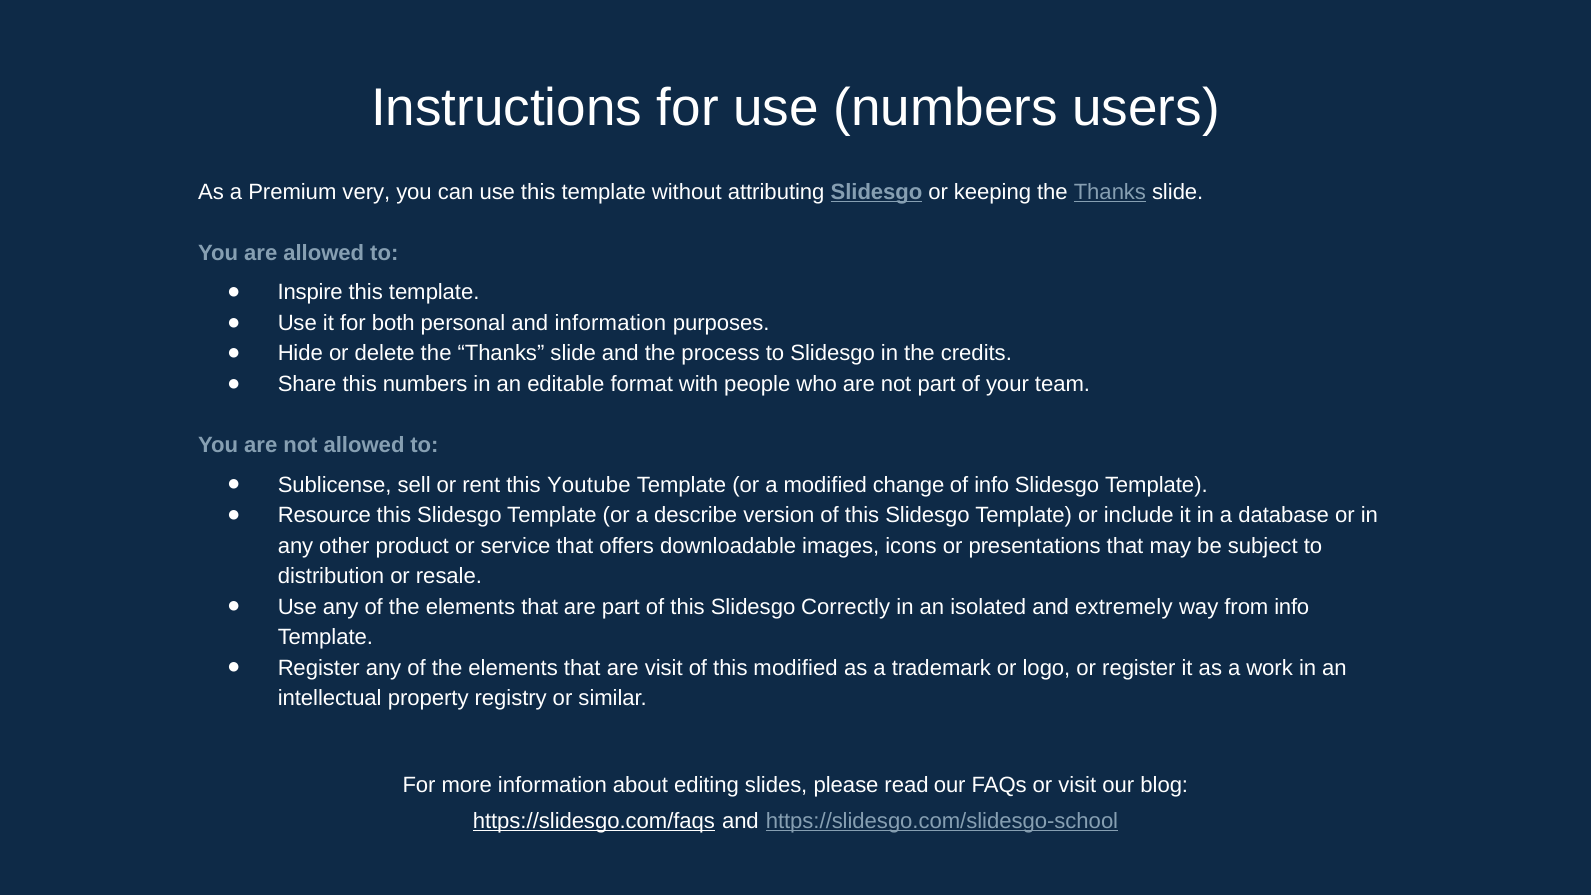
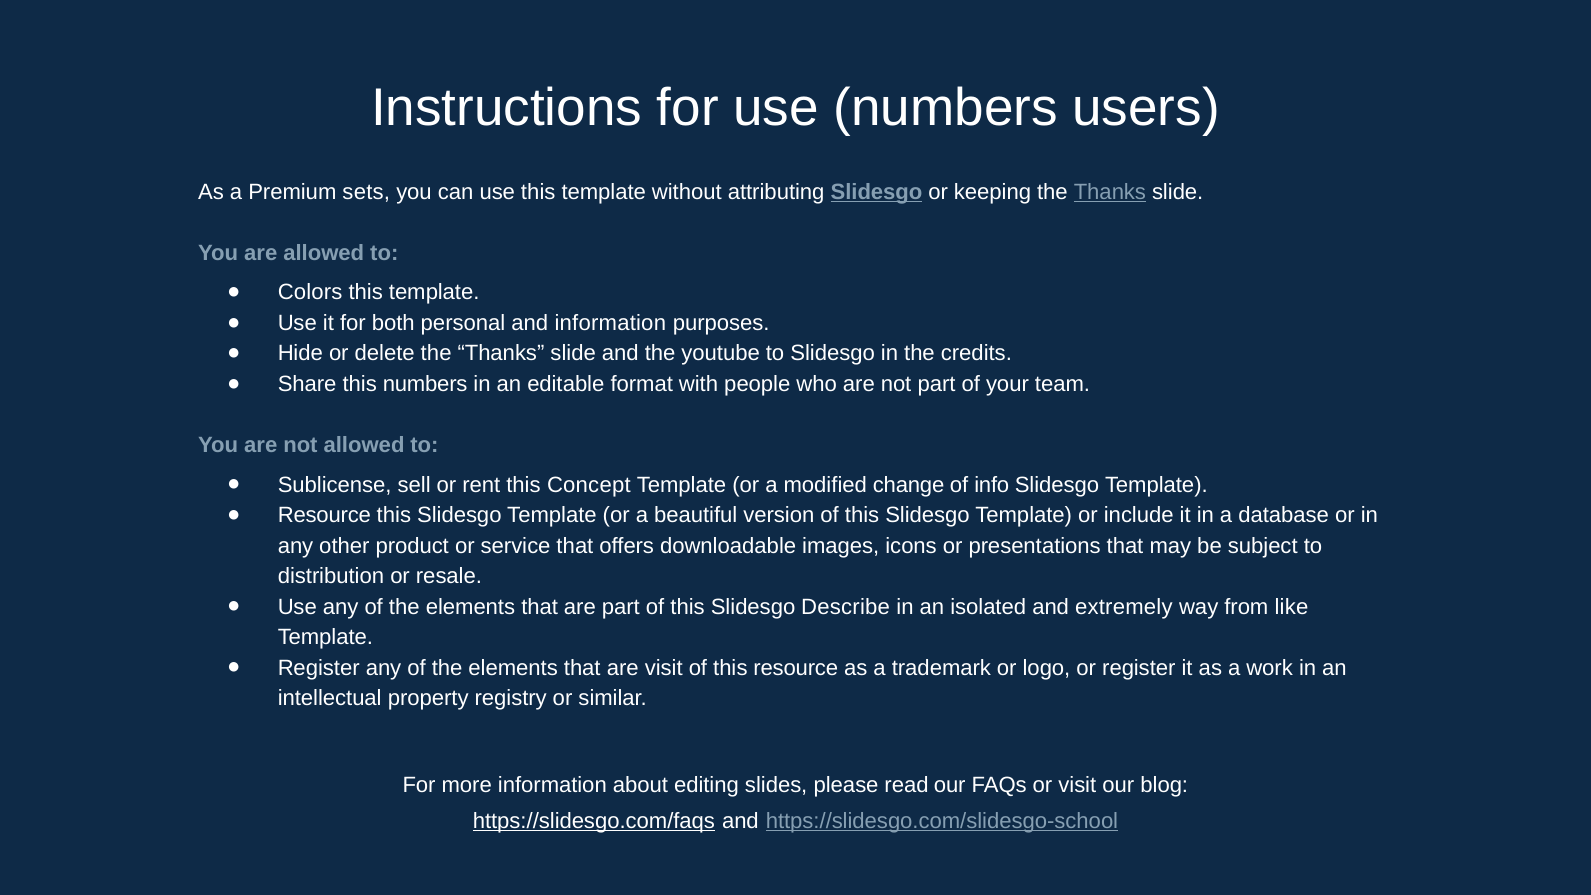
very: very -> sets
Inspire: Inspire -> Colors
process: process -> youtube
Youtube: Youtube -> Concept
describe: describe -> beautiful
Correctly: Correctly -> Describe
from info: info -> like
this modified: modified -> resource
